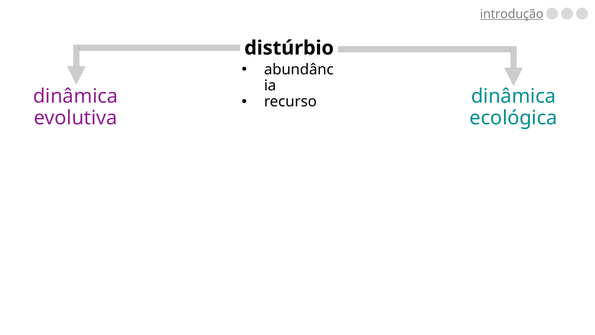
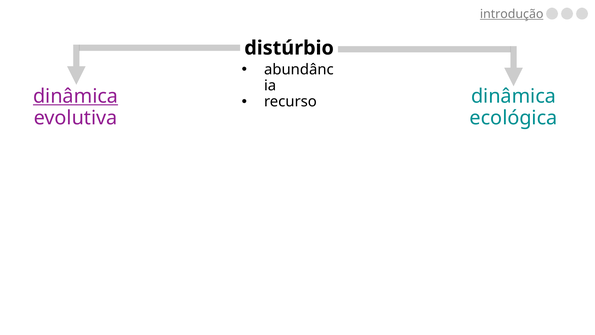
dinâmica at (76, 96) underline: none -> present
